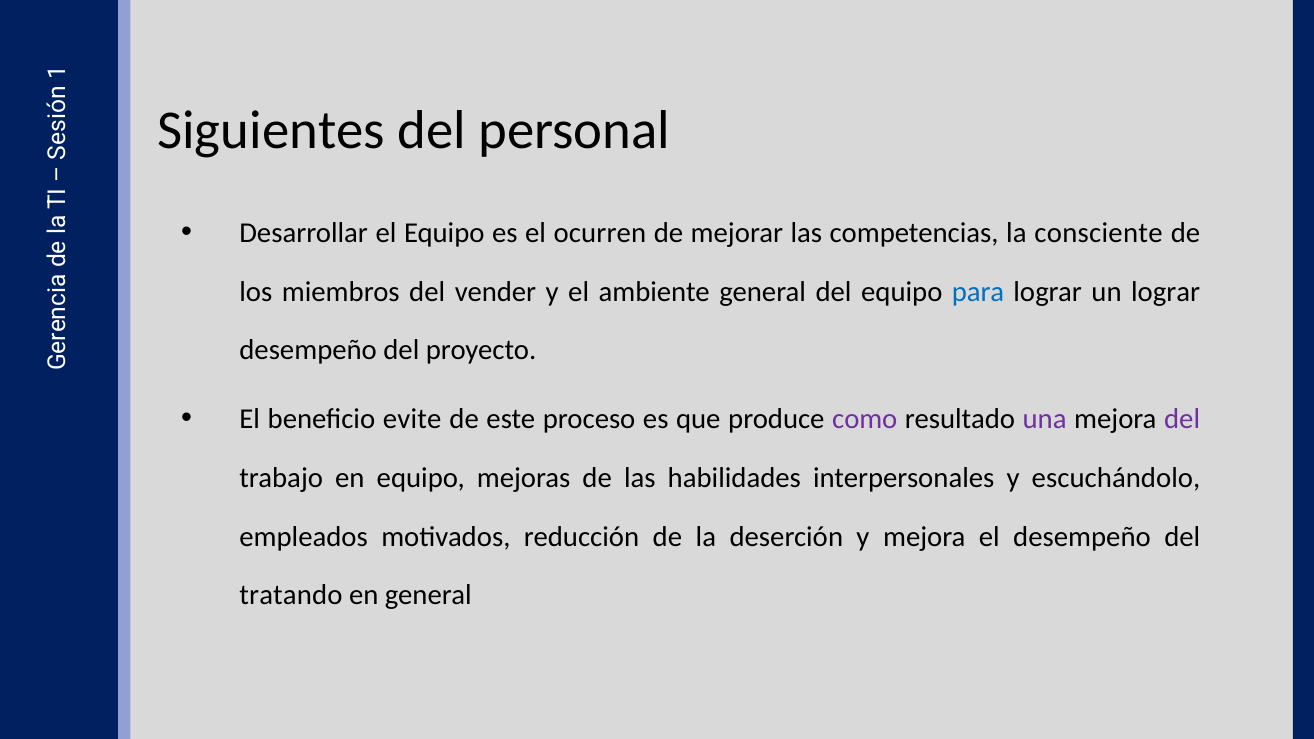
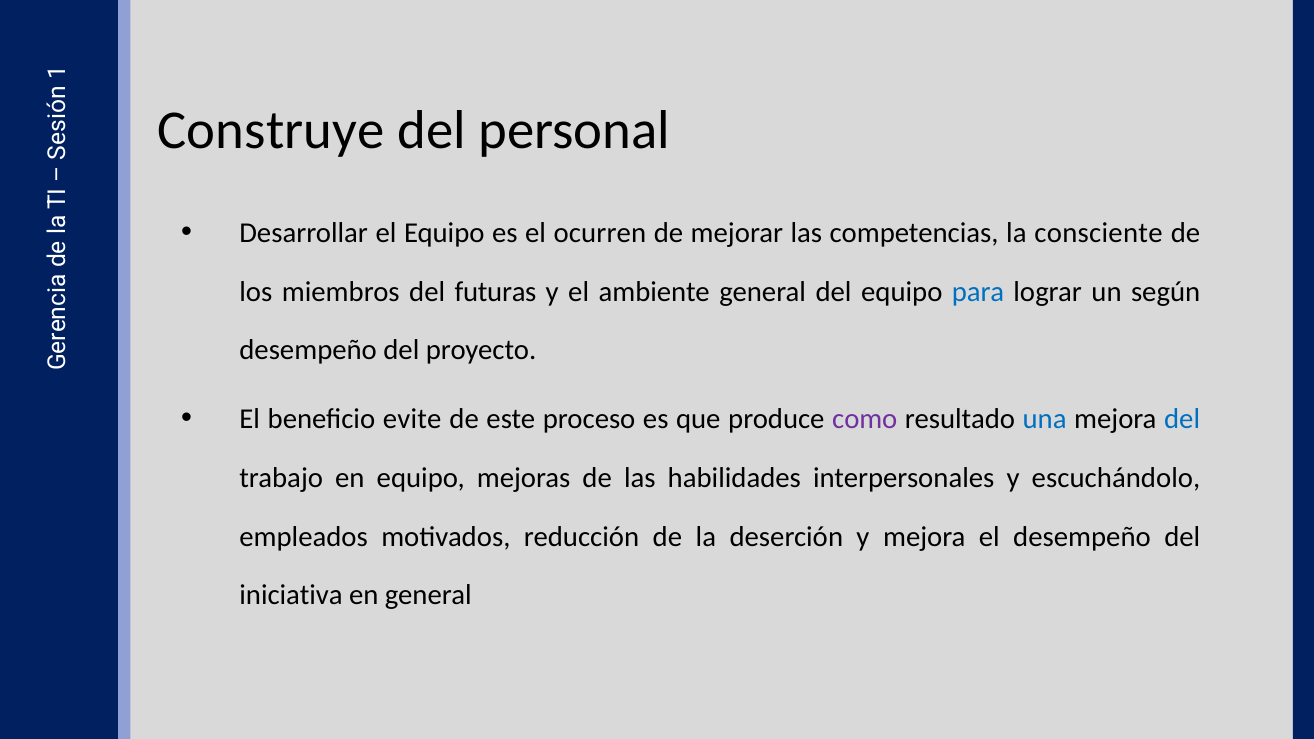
Siguientes: Siguientes -> Construye
vender: vender -> futuras
un lograr: lograr -> según
una colour: purple -> blue
del at (1182, 419) colour: purple -> blue
tratando: tratando -> iniciativa
